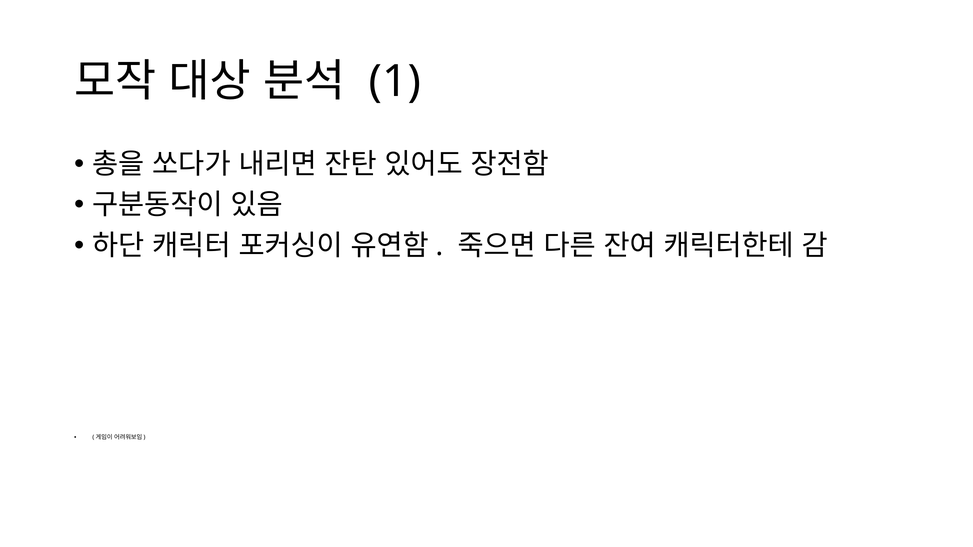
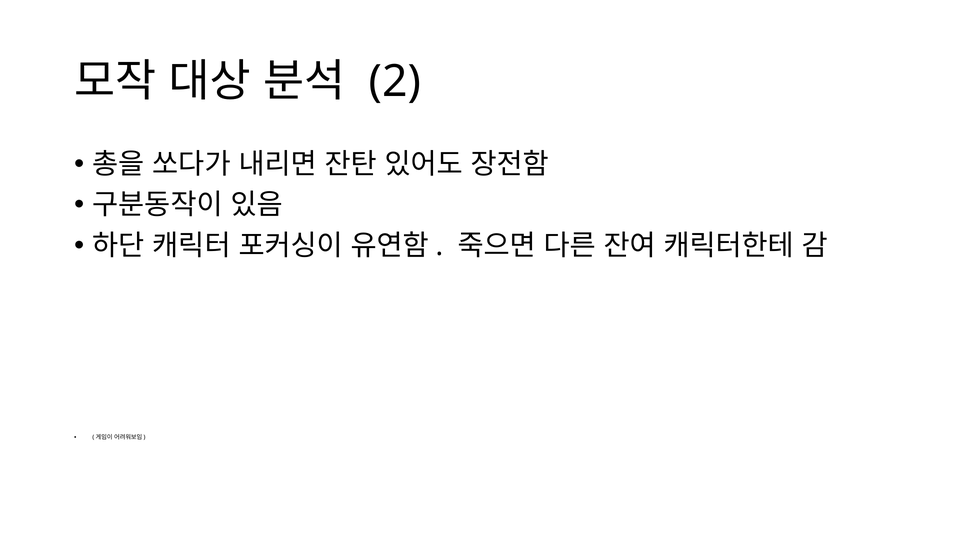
1: 1 -> 2
